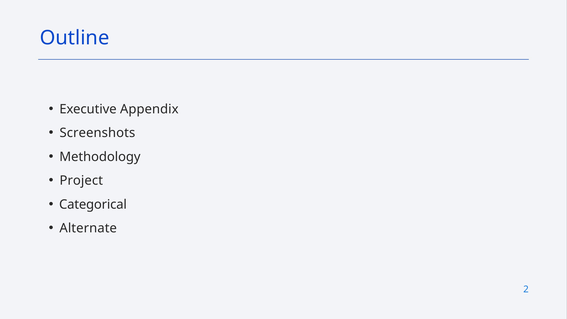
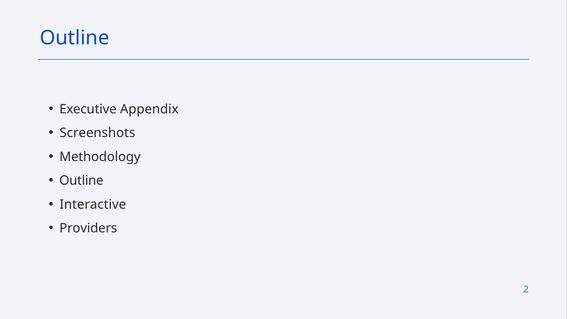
Project at (81, 181): Project -> Outline
Categorical: Categorical -> Interactive
Alternate: Alternate -> Providers
